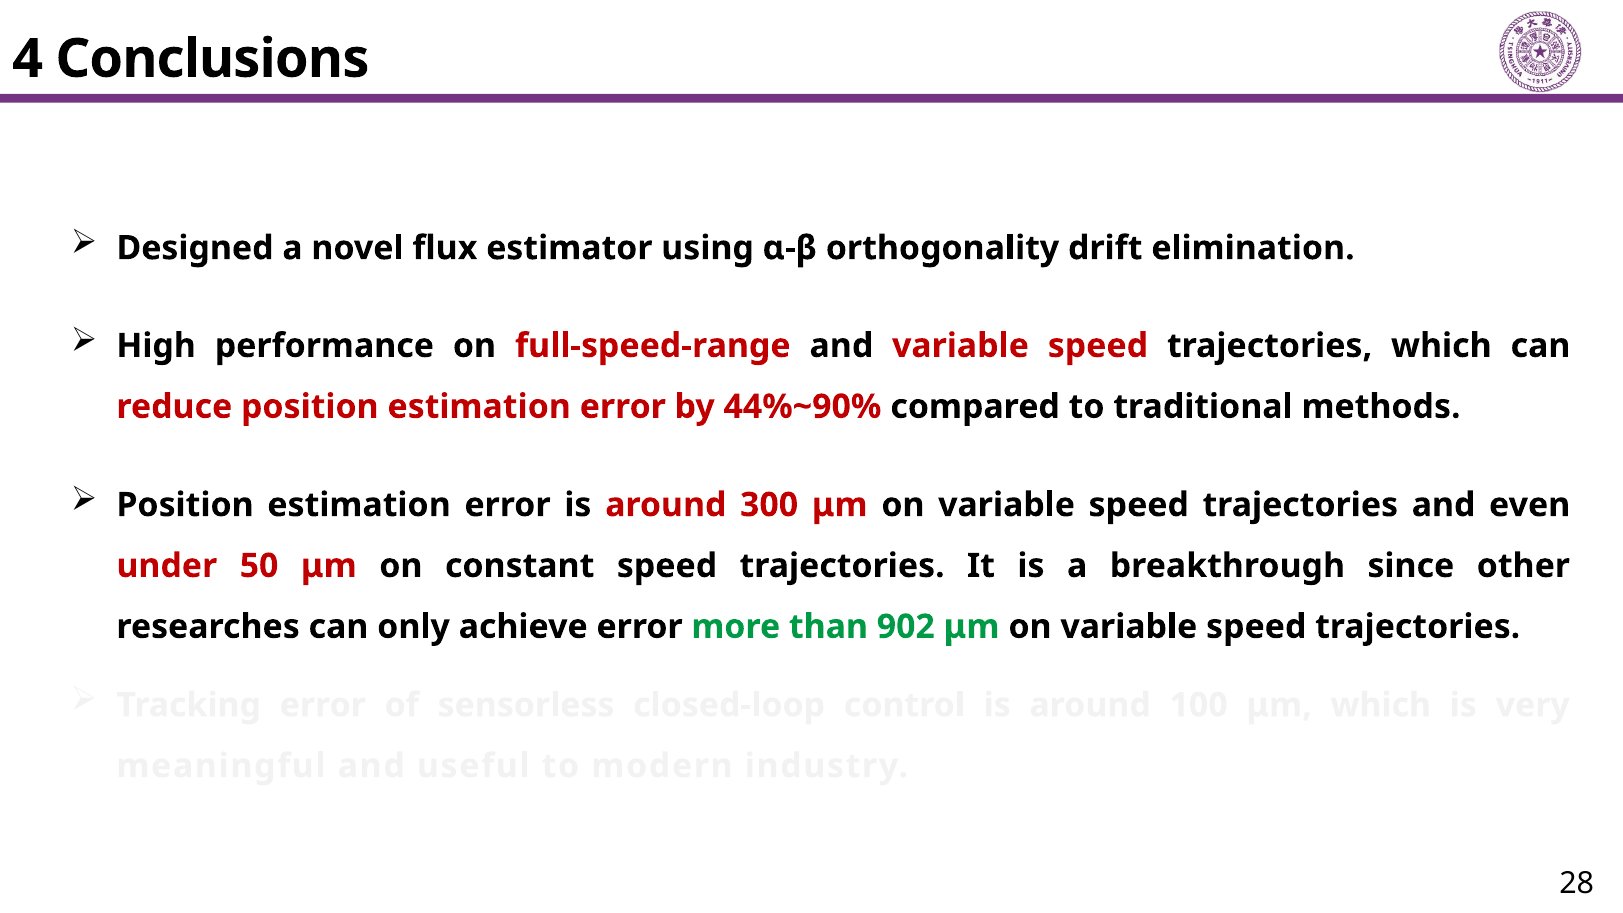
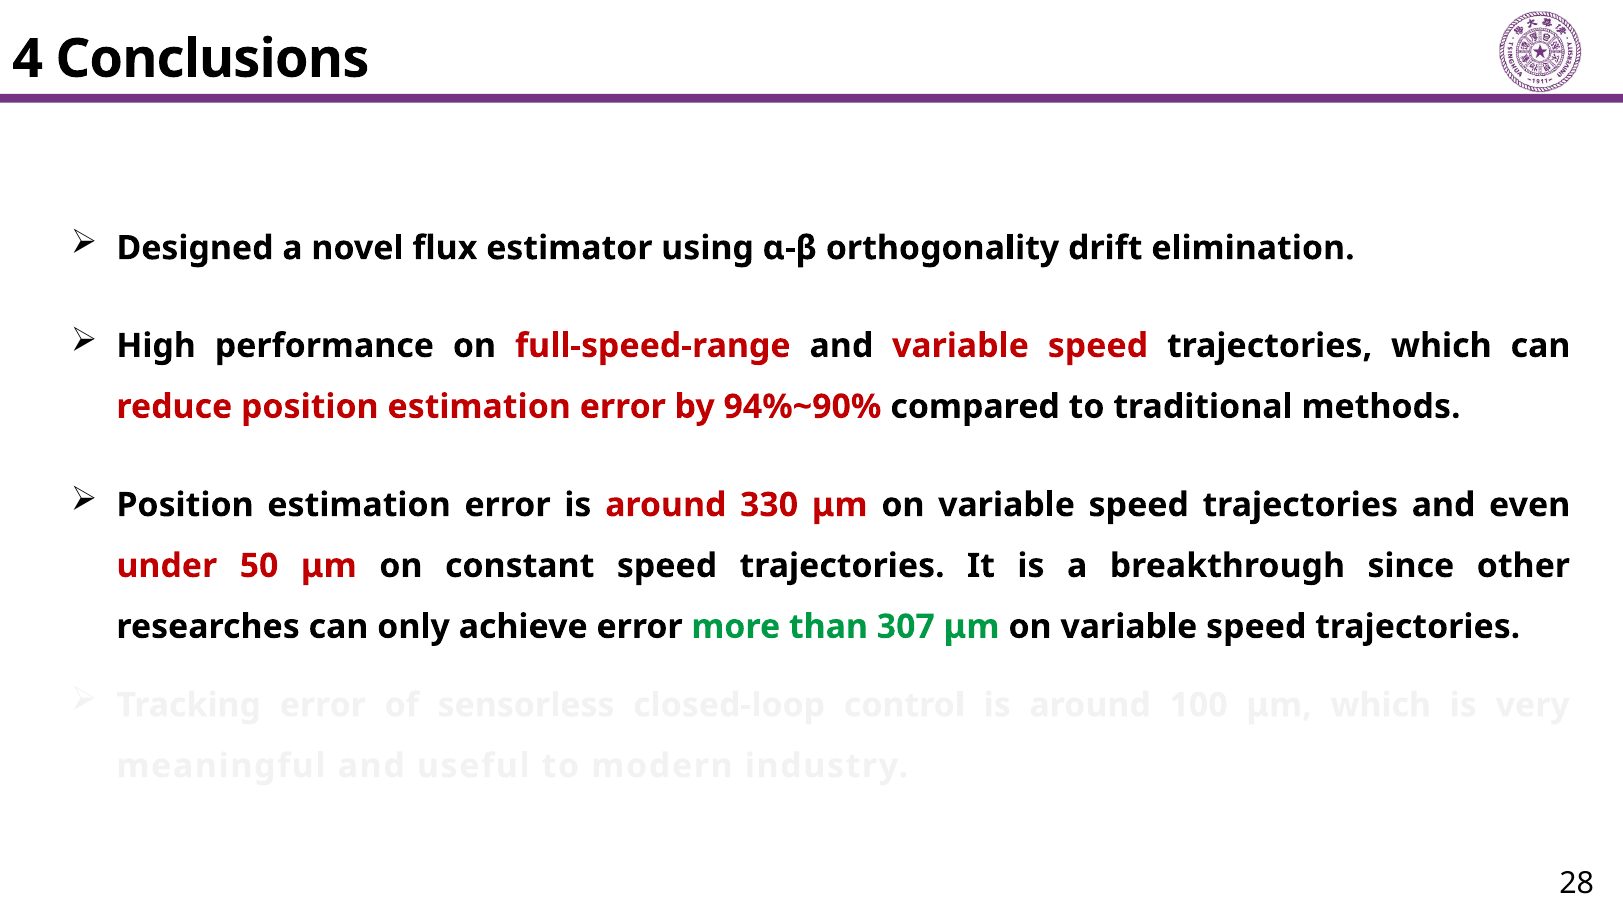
44%~90%: 44%~90% -> 94%~90%
300: 300 -> 330
902: 902 -> 307
